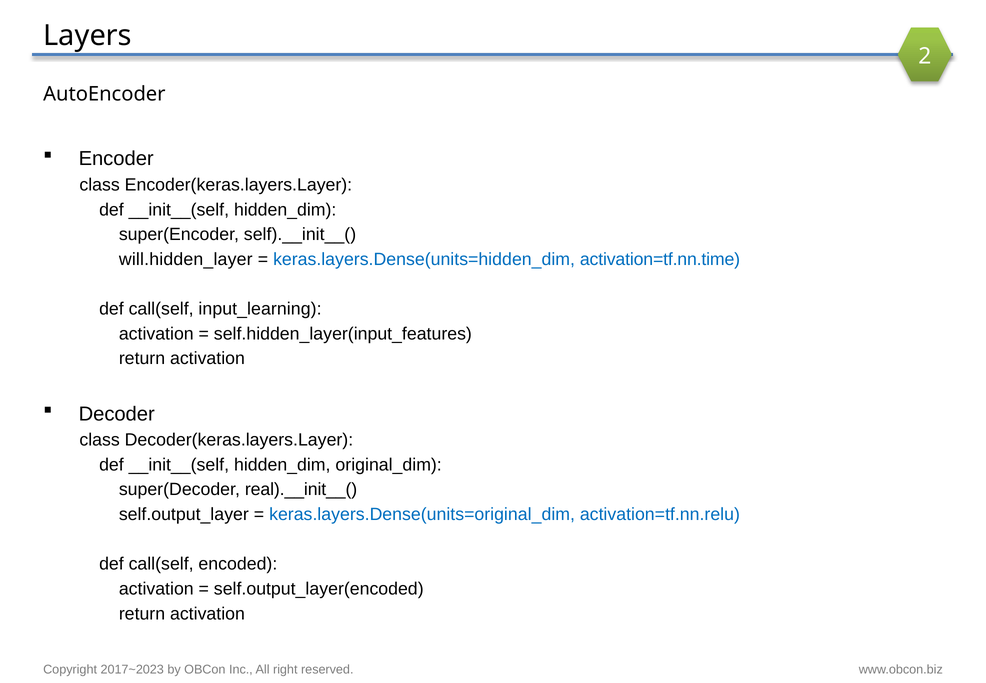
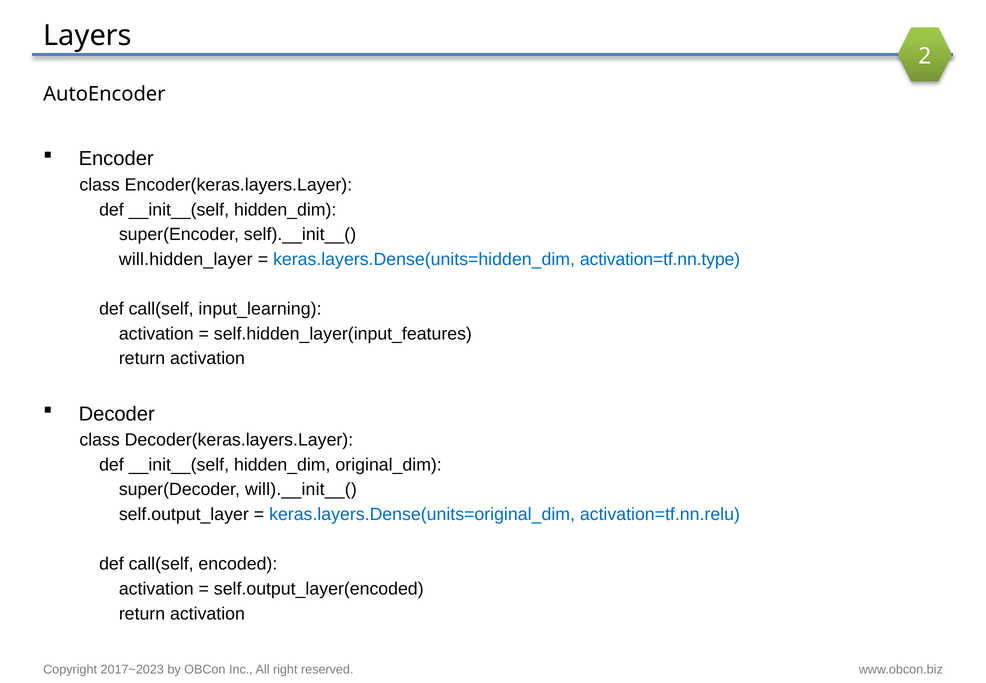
activation=tf.nn.time: activation=tf.nn.time -> activation=tf.nn.type
real).__init__(: real).__init__( -> will).__init__(
